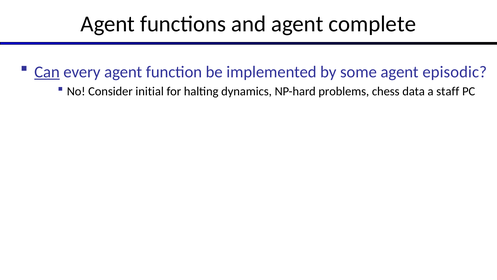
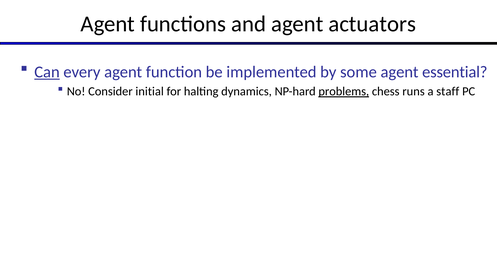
complete: complete -> actuators
episodic: episodic -> essential
problems underline: none -> present
data: data -> runs
